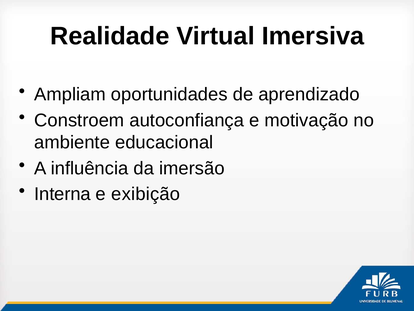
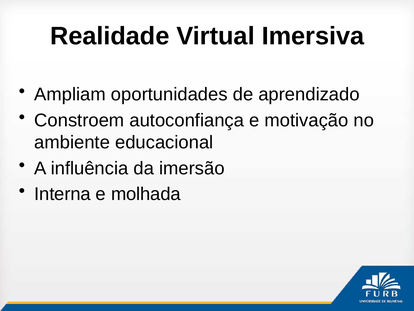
exibição: exibição -> molhada
